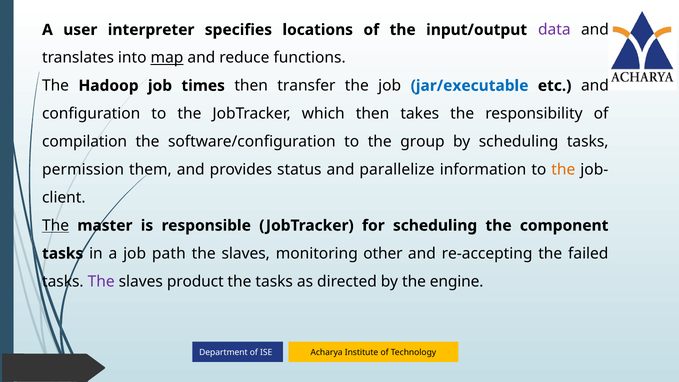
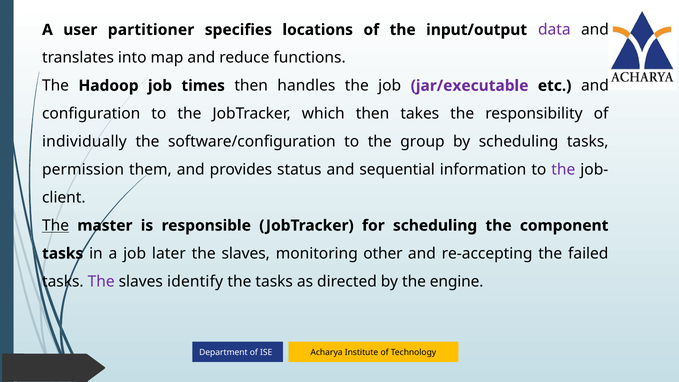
interpreter: interpreter -> partitioner
map underline: present -> none
transfer: transfer -> handles
jar/executable colour: blue -> purple
compilation: compilation -> individually
parallelize: parallelize -> sequential
the at (563, 170) colour: orange -> purple
path: path -> later
product: product -> identify
